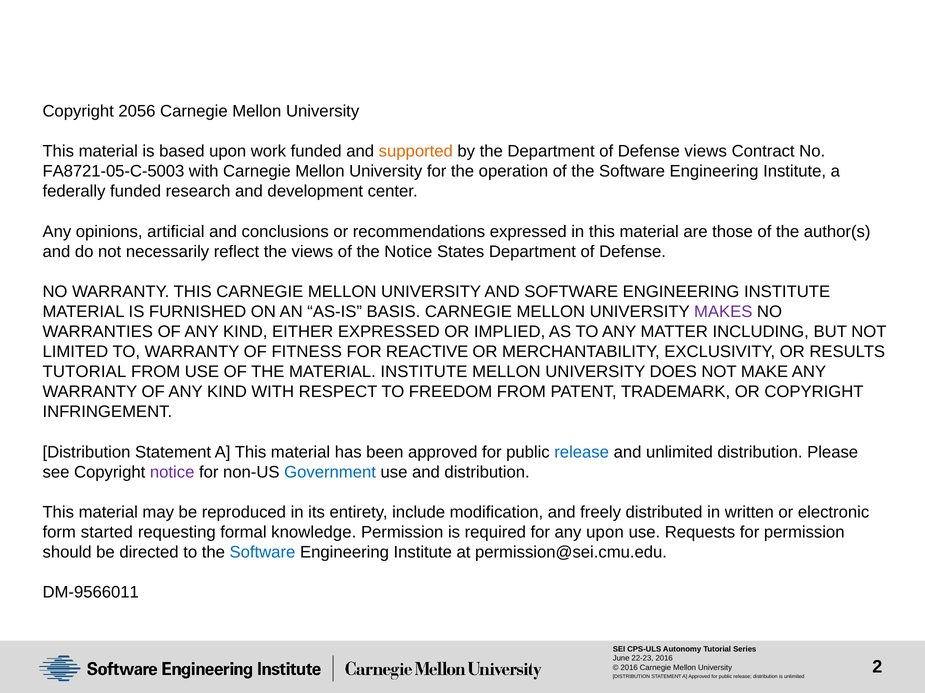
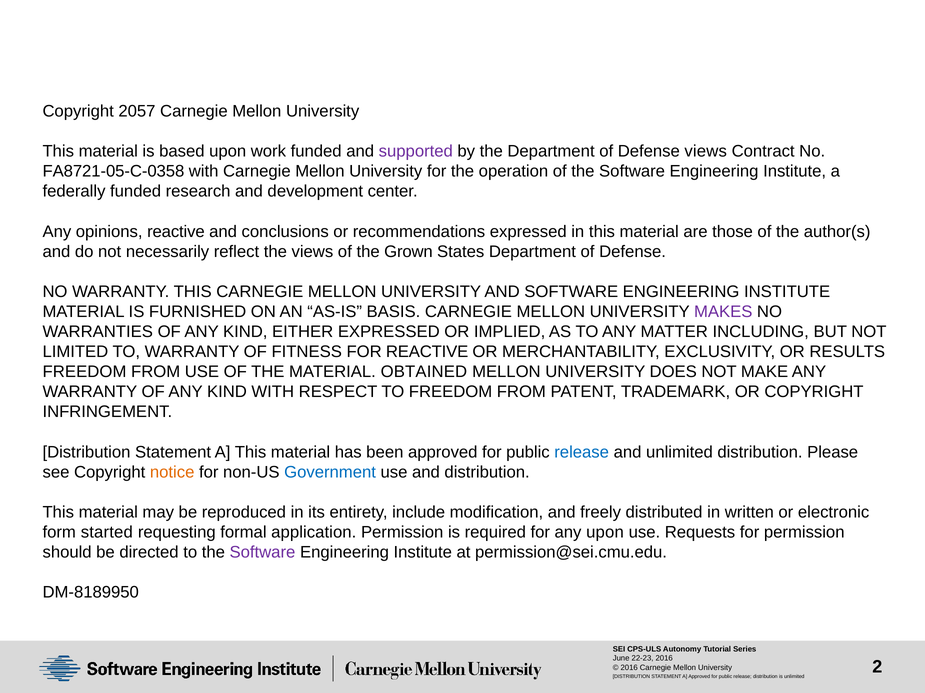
2056: 2056 -> 2057
supported colour: orange -> purple
FA8721-05-C-5003: FA8721-05-C-5003 -> FA8721-05-C-0358
opinions artificial: artificial -> reactive
the Notice: Notice -> Grown
TUTORIAL at (84, 372): TUTORIAL -> FREEDOM
MATERIAL INSTITUTE: INSTITUTE -> OBTAINED
notice at (172, 473) colour: purple -> orange
knowledge: knowledge -> application
Software at (262, 553) colour: blue -> purple
DM-9566011: DM-9566011 -> DM-8189950
